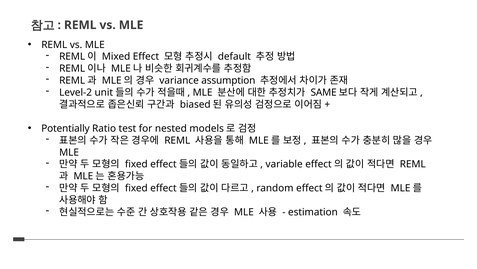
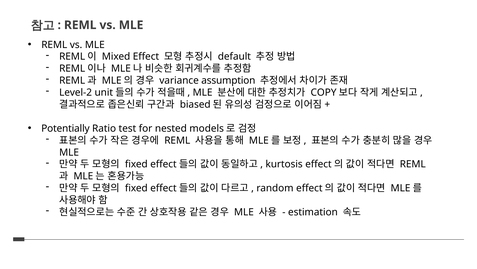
SAME: SAME -> COPY
variable: variable -> kurtosis
